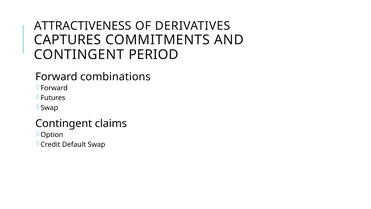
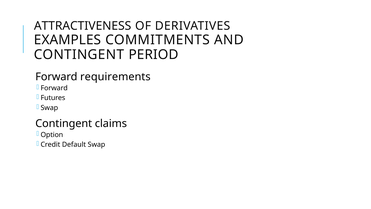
CAPTURES: CAPTURES -> EXAMPLES
combinations: combinations -> requirements
